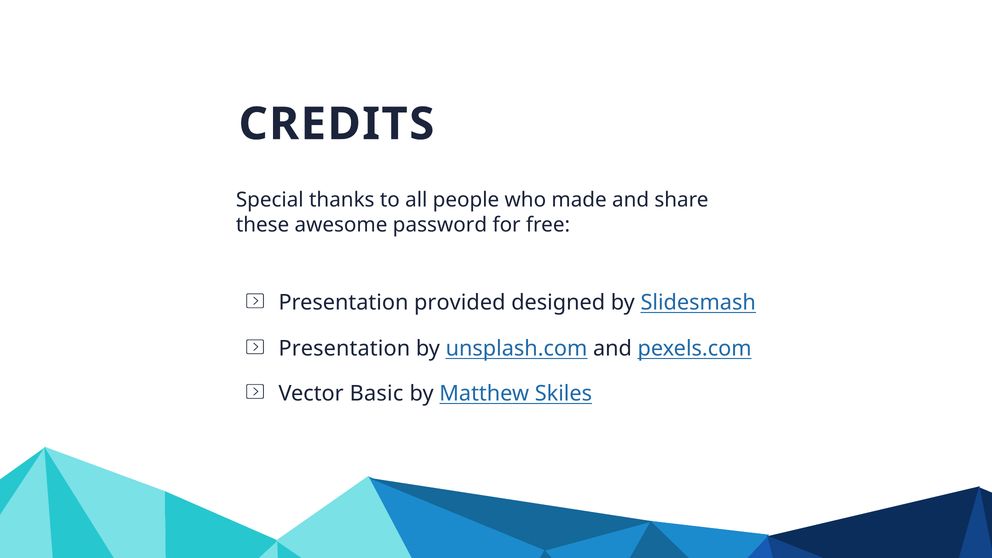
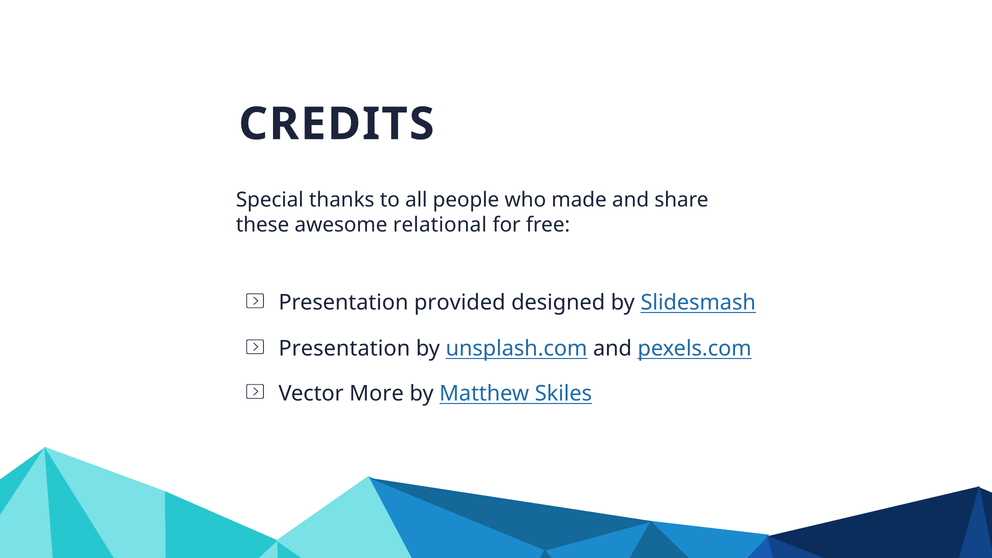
password: password -> relational
Basic: Basic -> More
